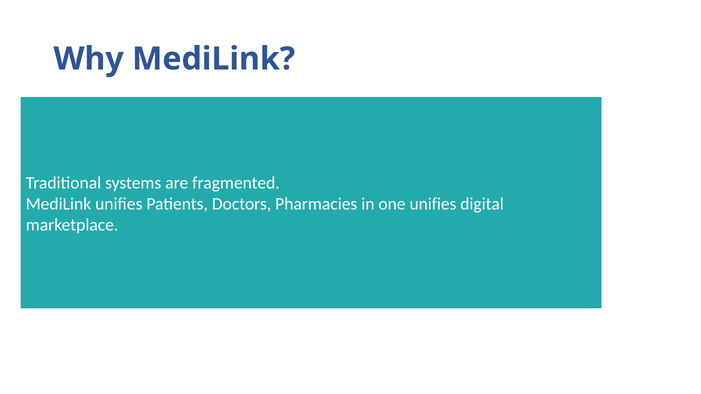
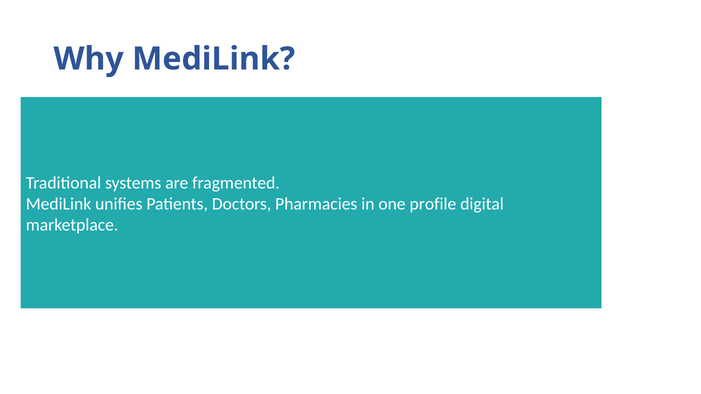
one unifies: unifies -> profile
